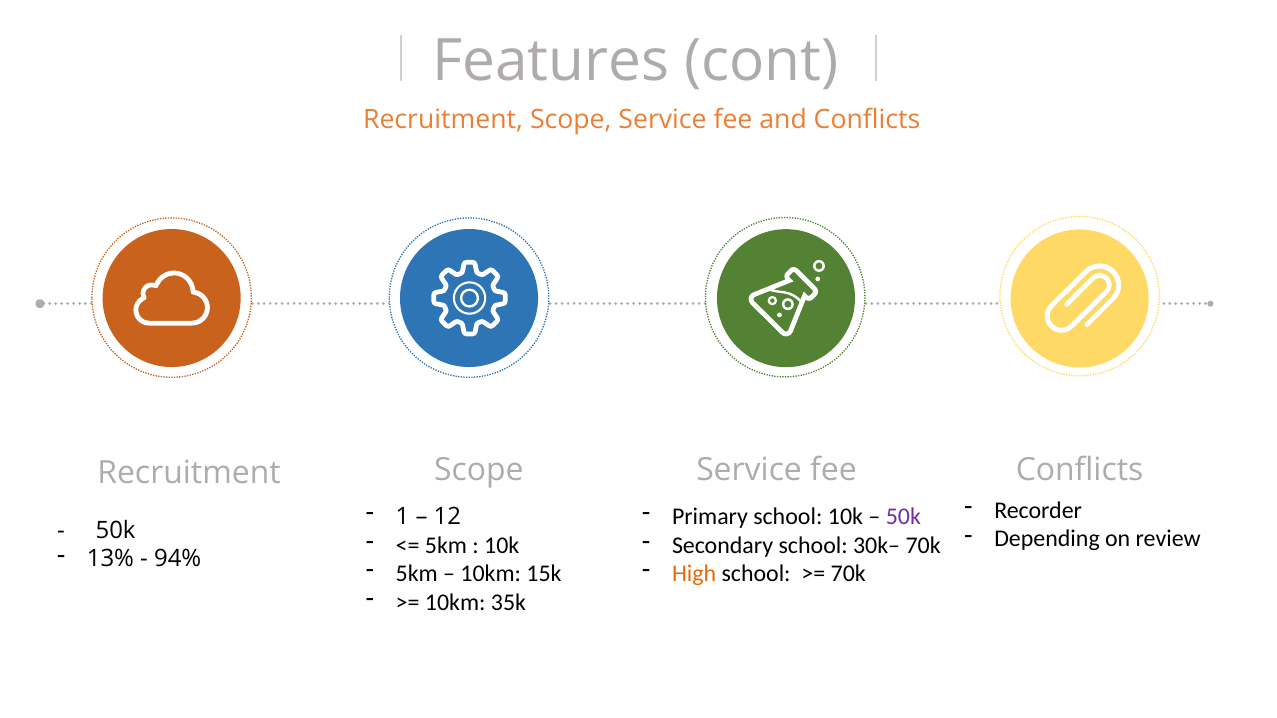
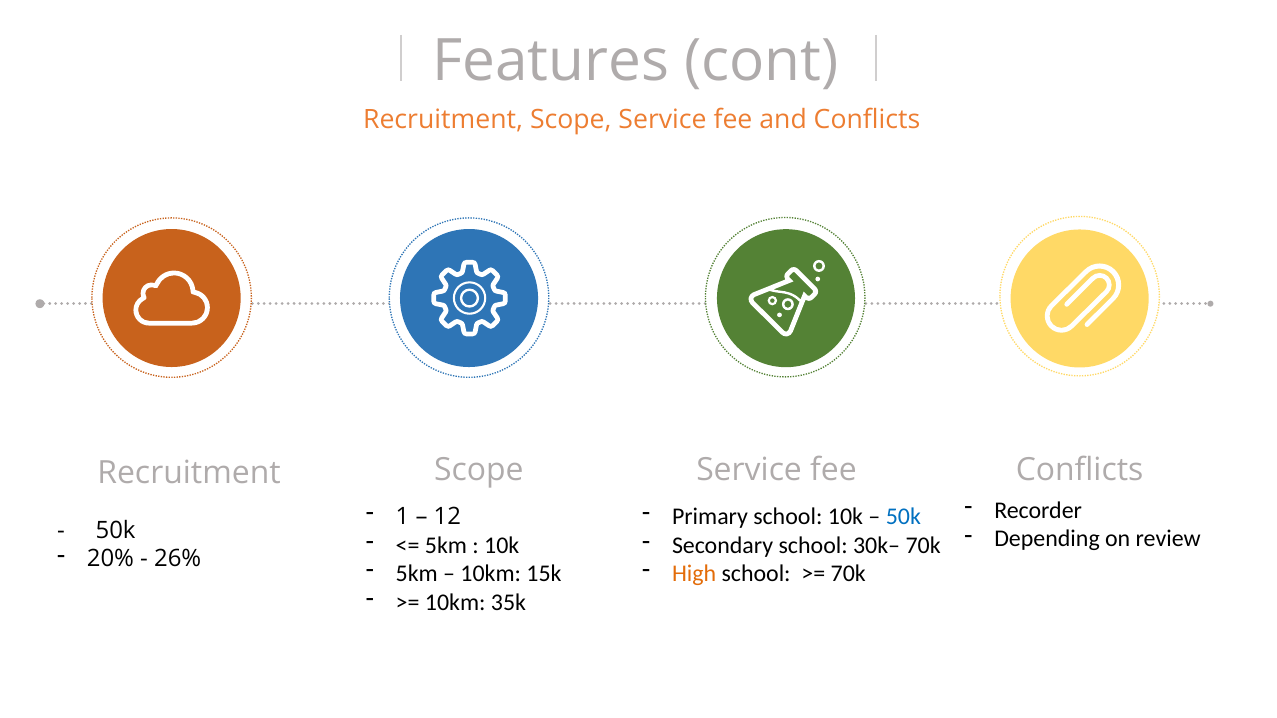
50k at (903, 517) colour: purple -> blue
13%: 13% -> 20%
94%: 94% -> 26%
